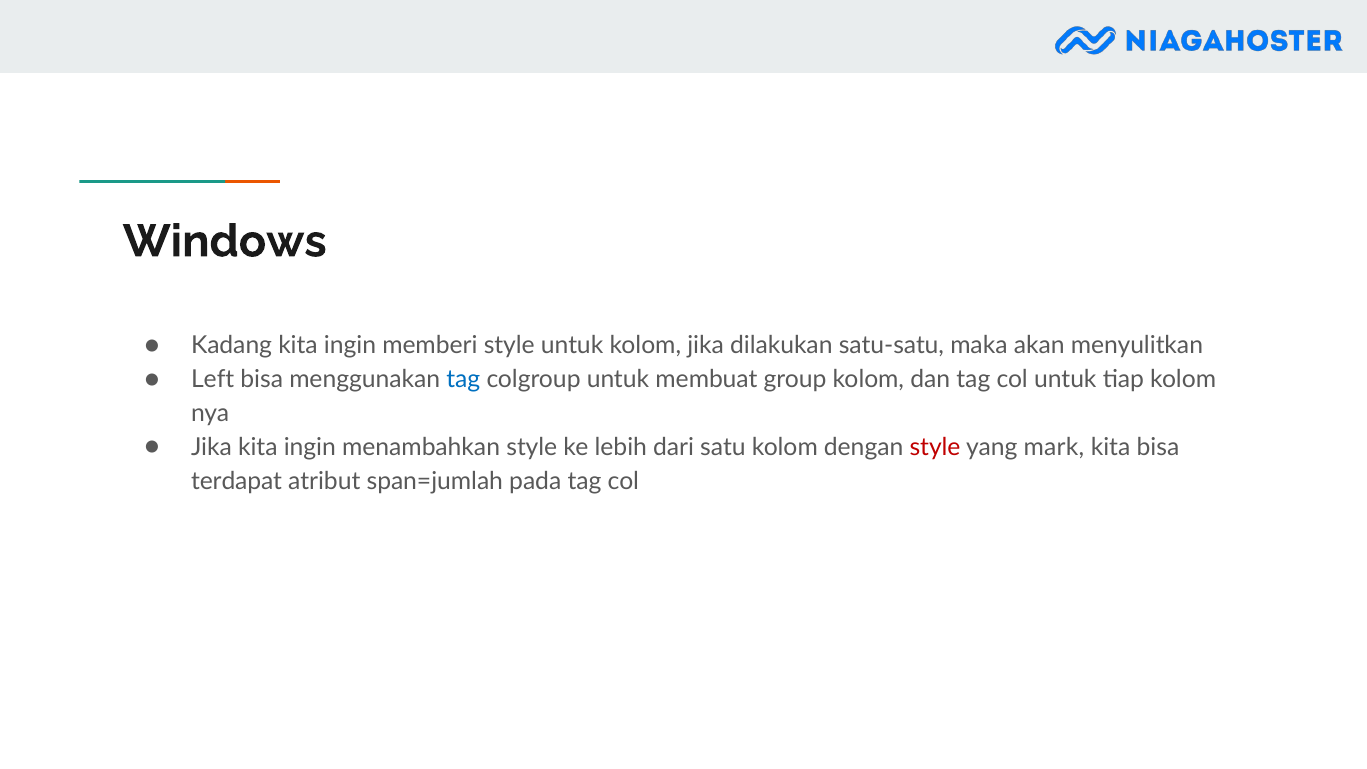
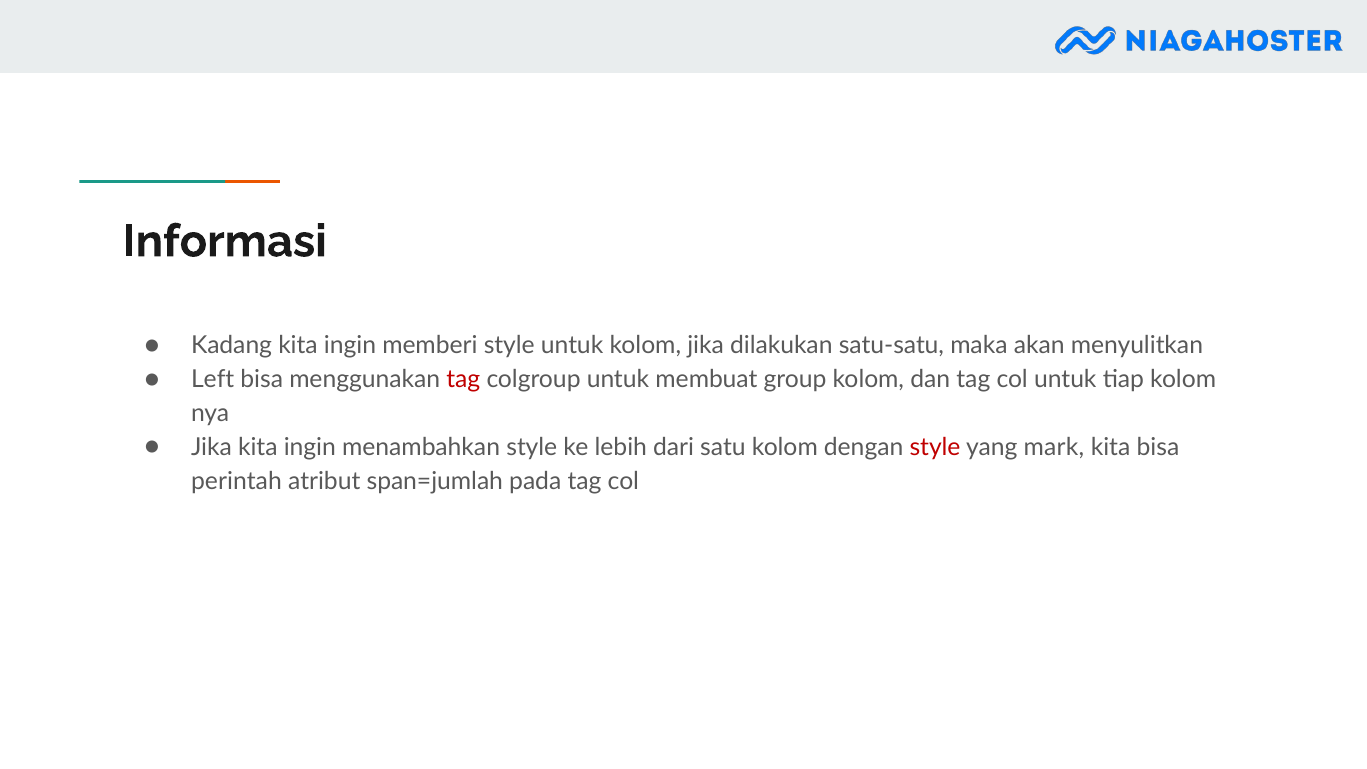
Windows: Windows -> Informasi
tag at (463, 379) colour: blue -> red
terdapat: terdapat -> perintah
